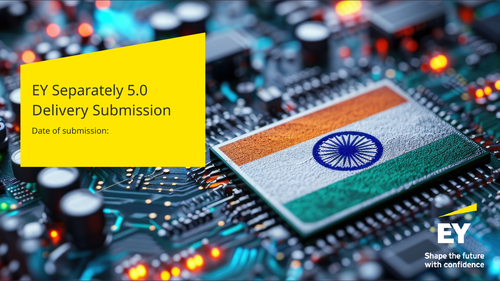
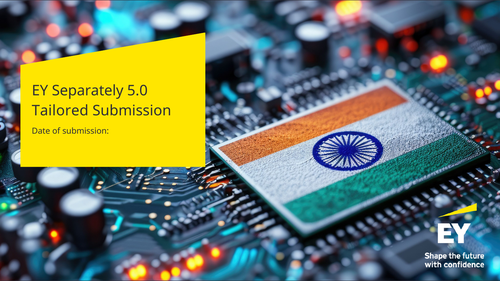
Delivery: Delivery -> Tailored
